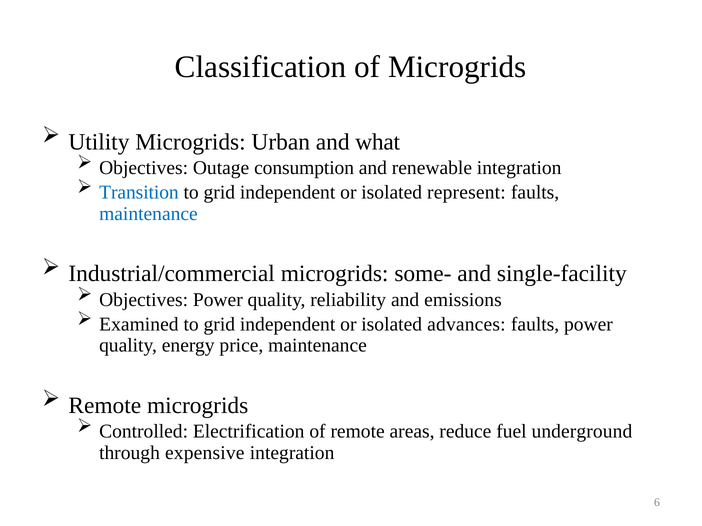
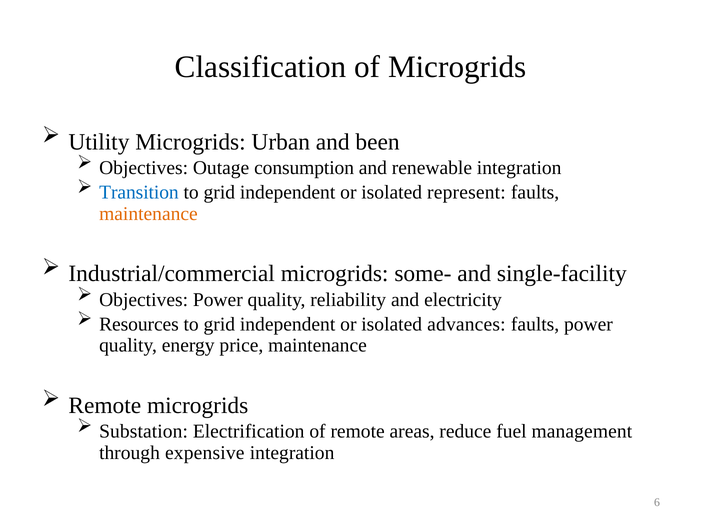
what: what -> been
maintenance at (148, 214) colour: blue -> orange
emissions: emissions -> electricity
Examined: Examined -> Resources
Controlled: Controlled -> Substation
underground: underground -> management
